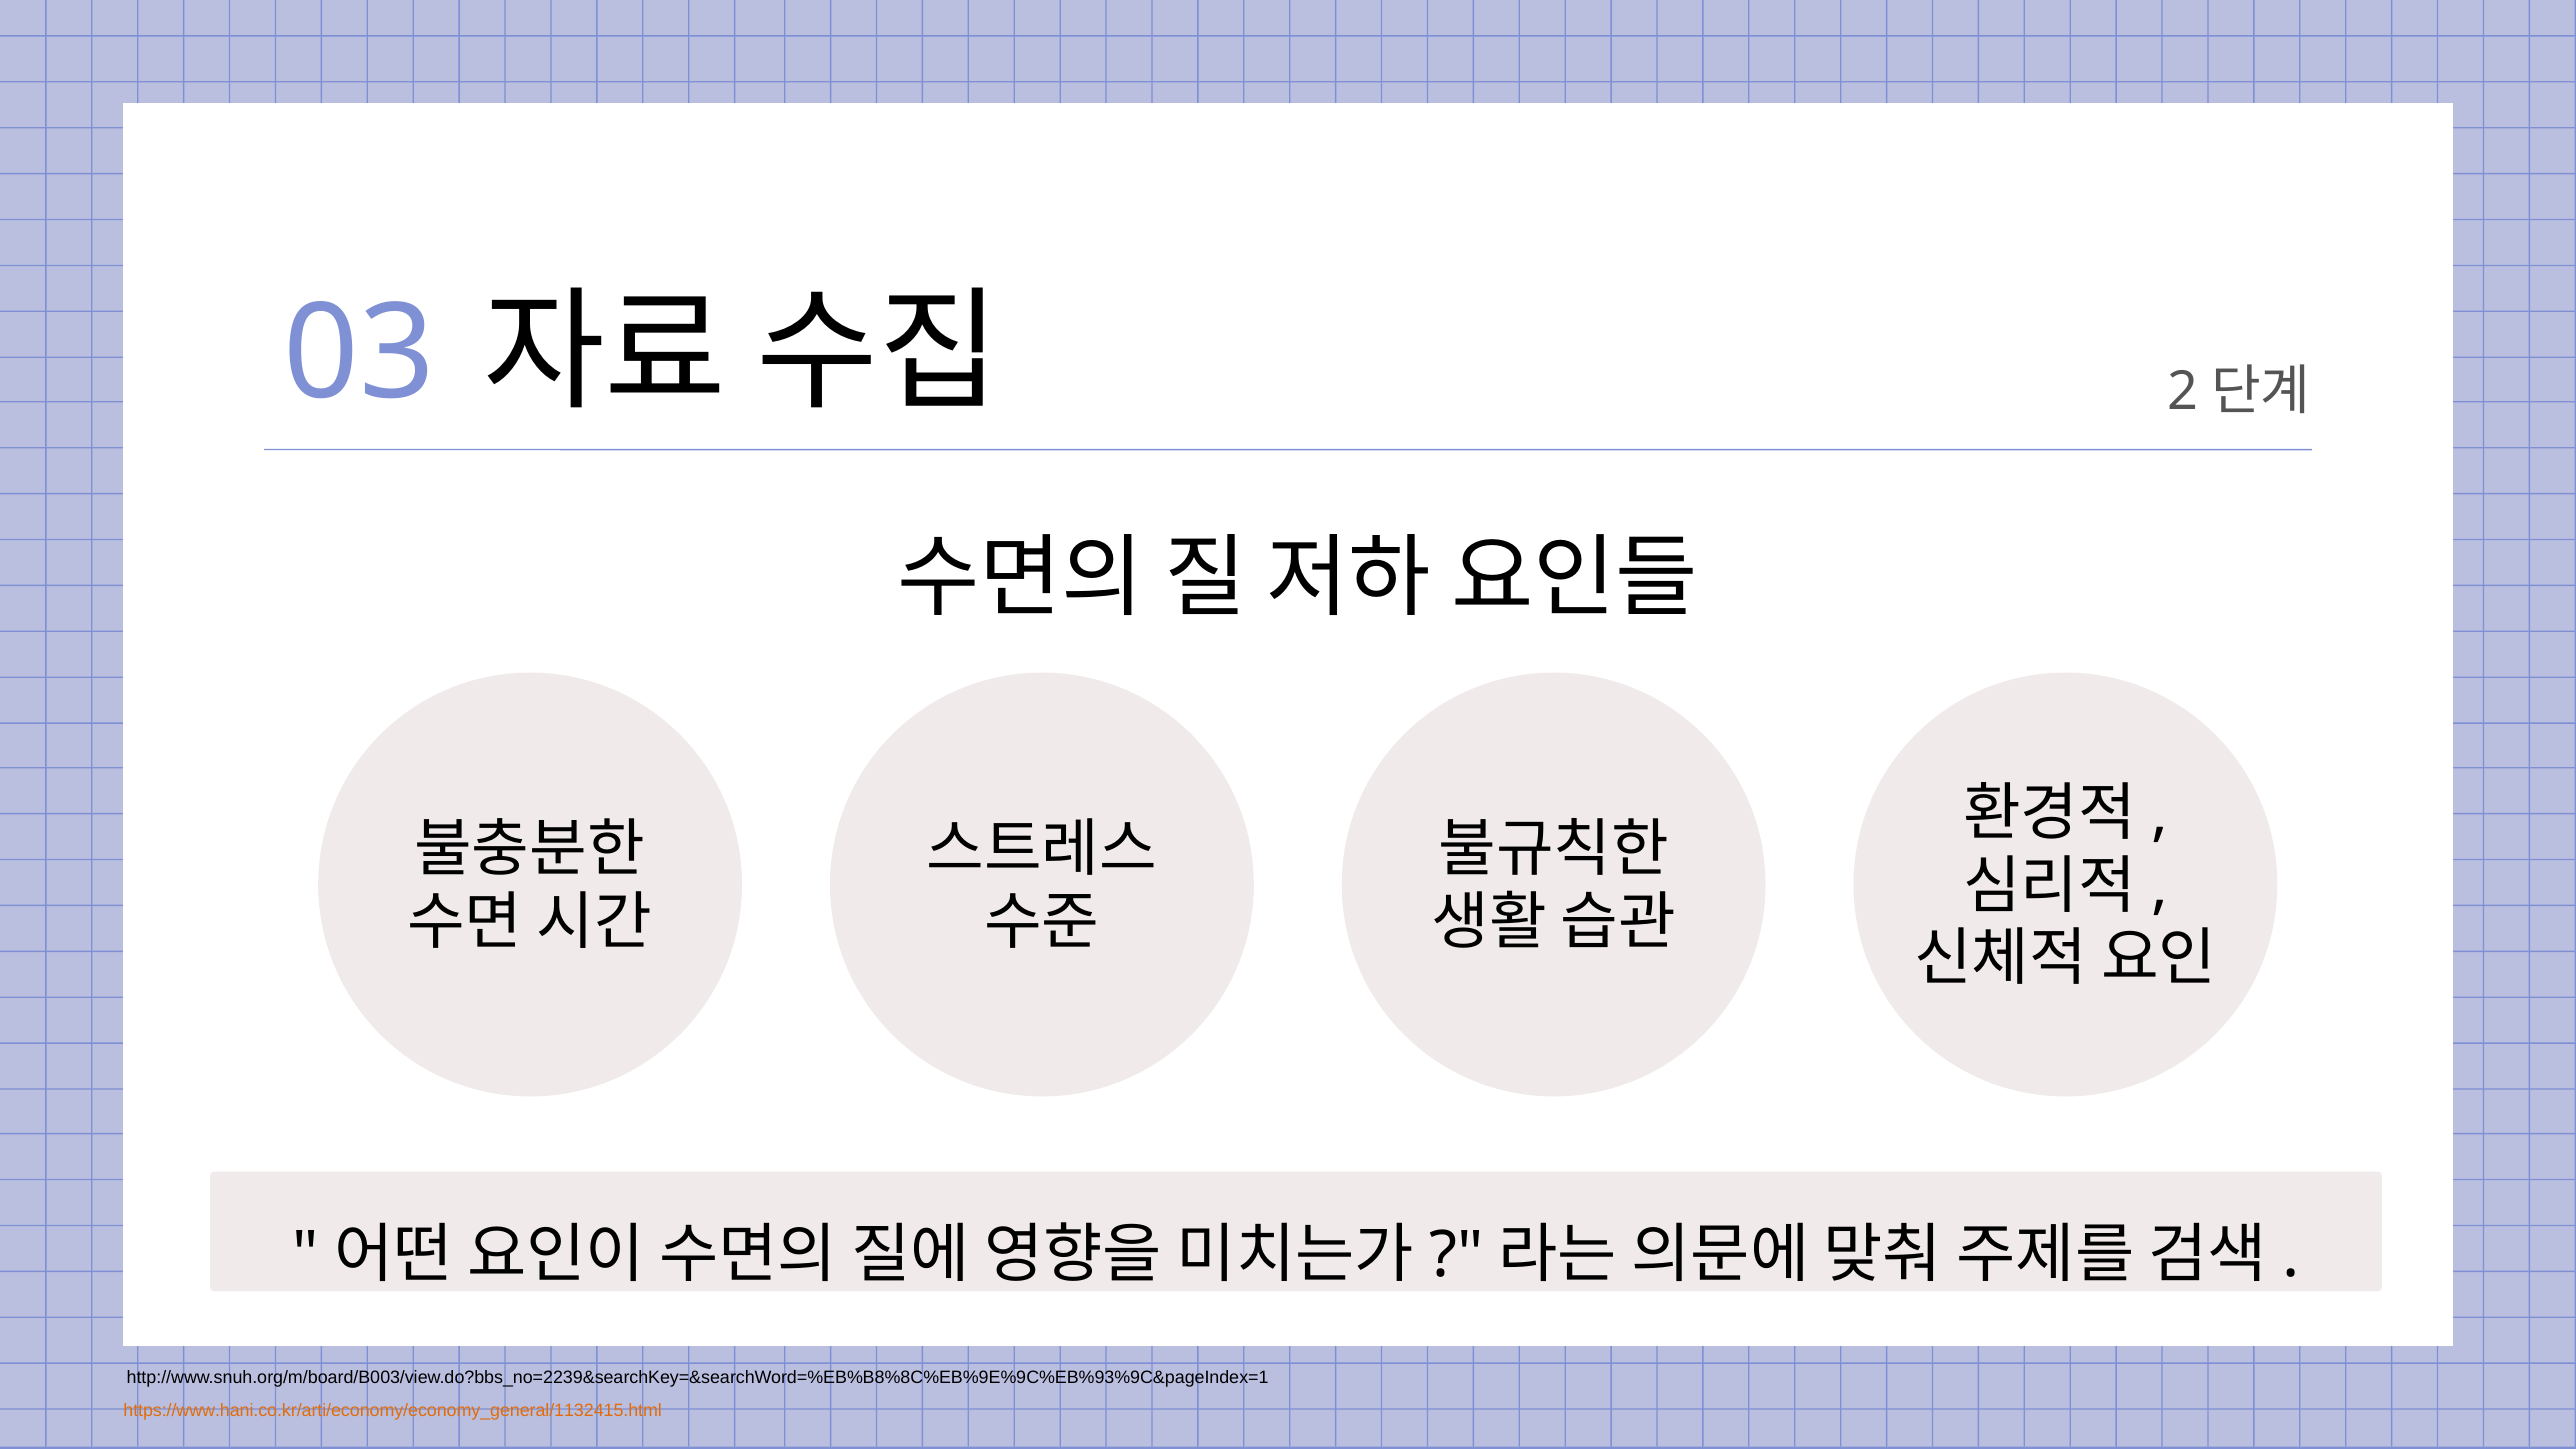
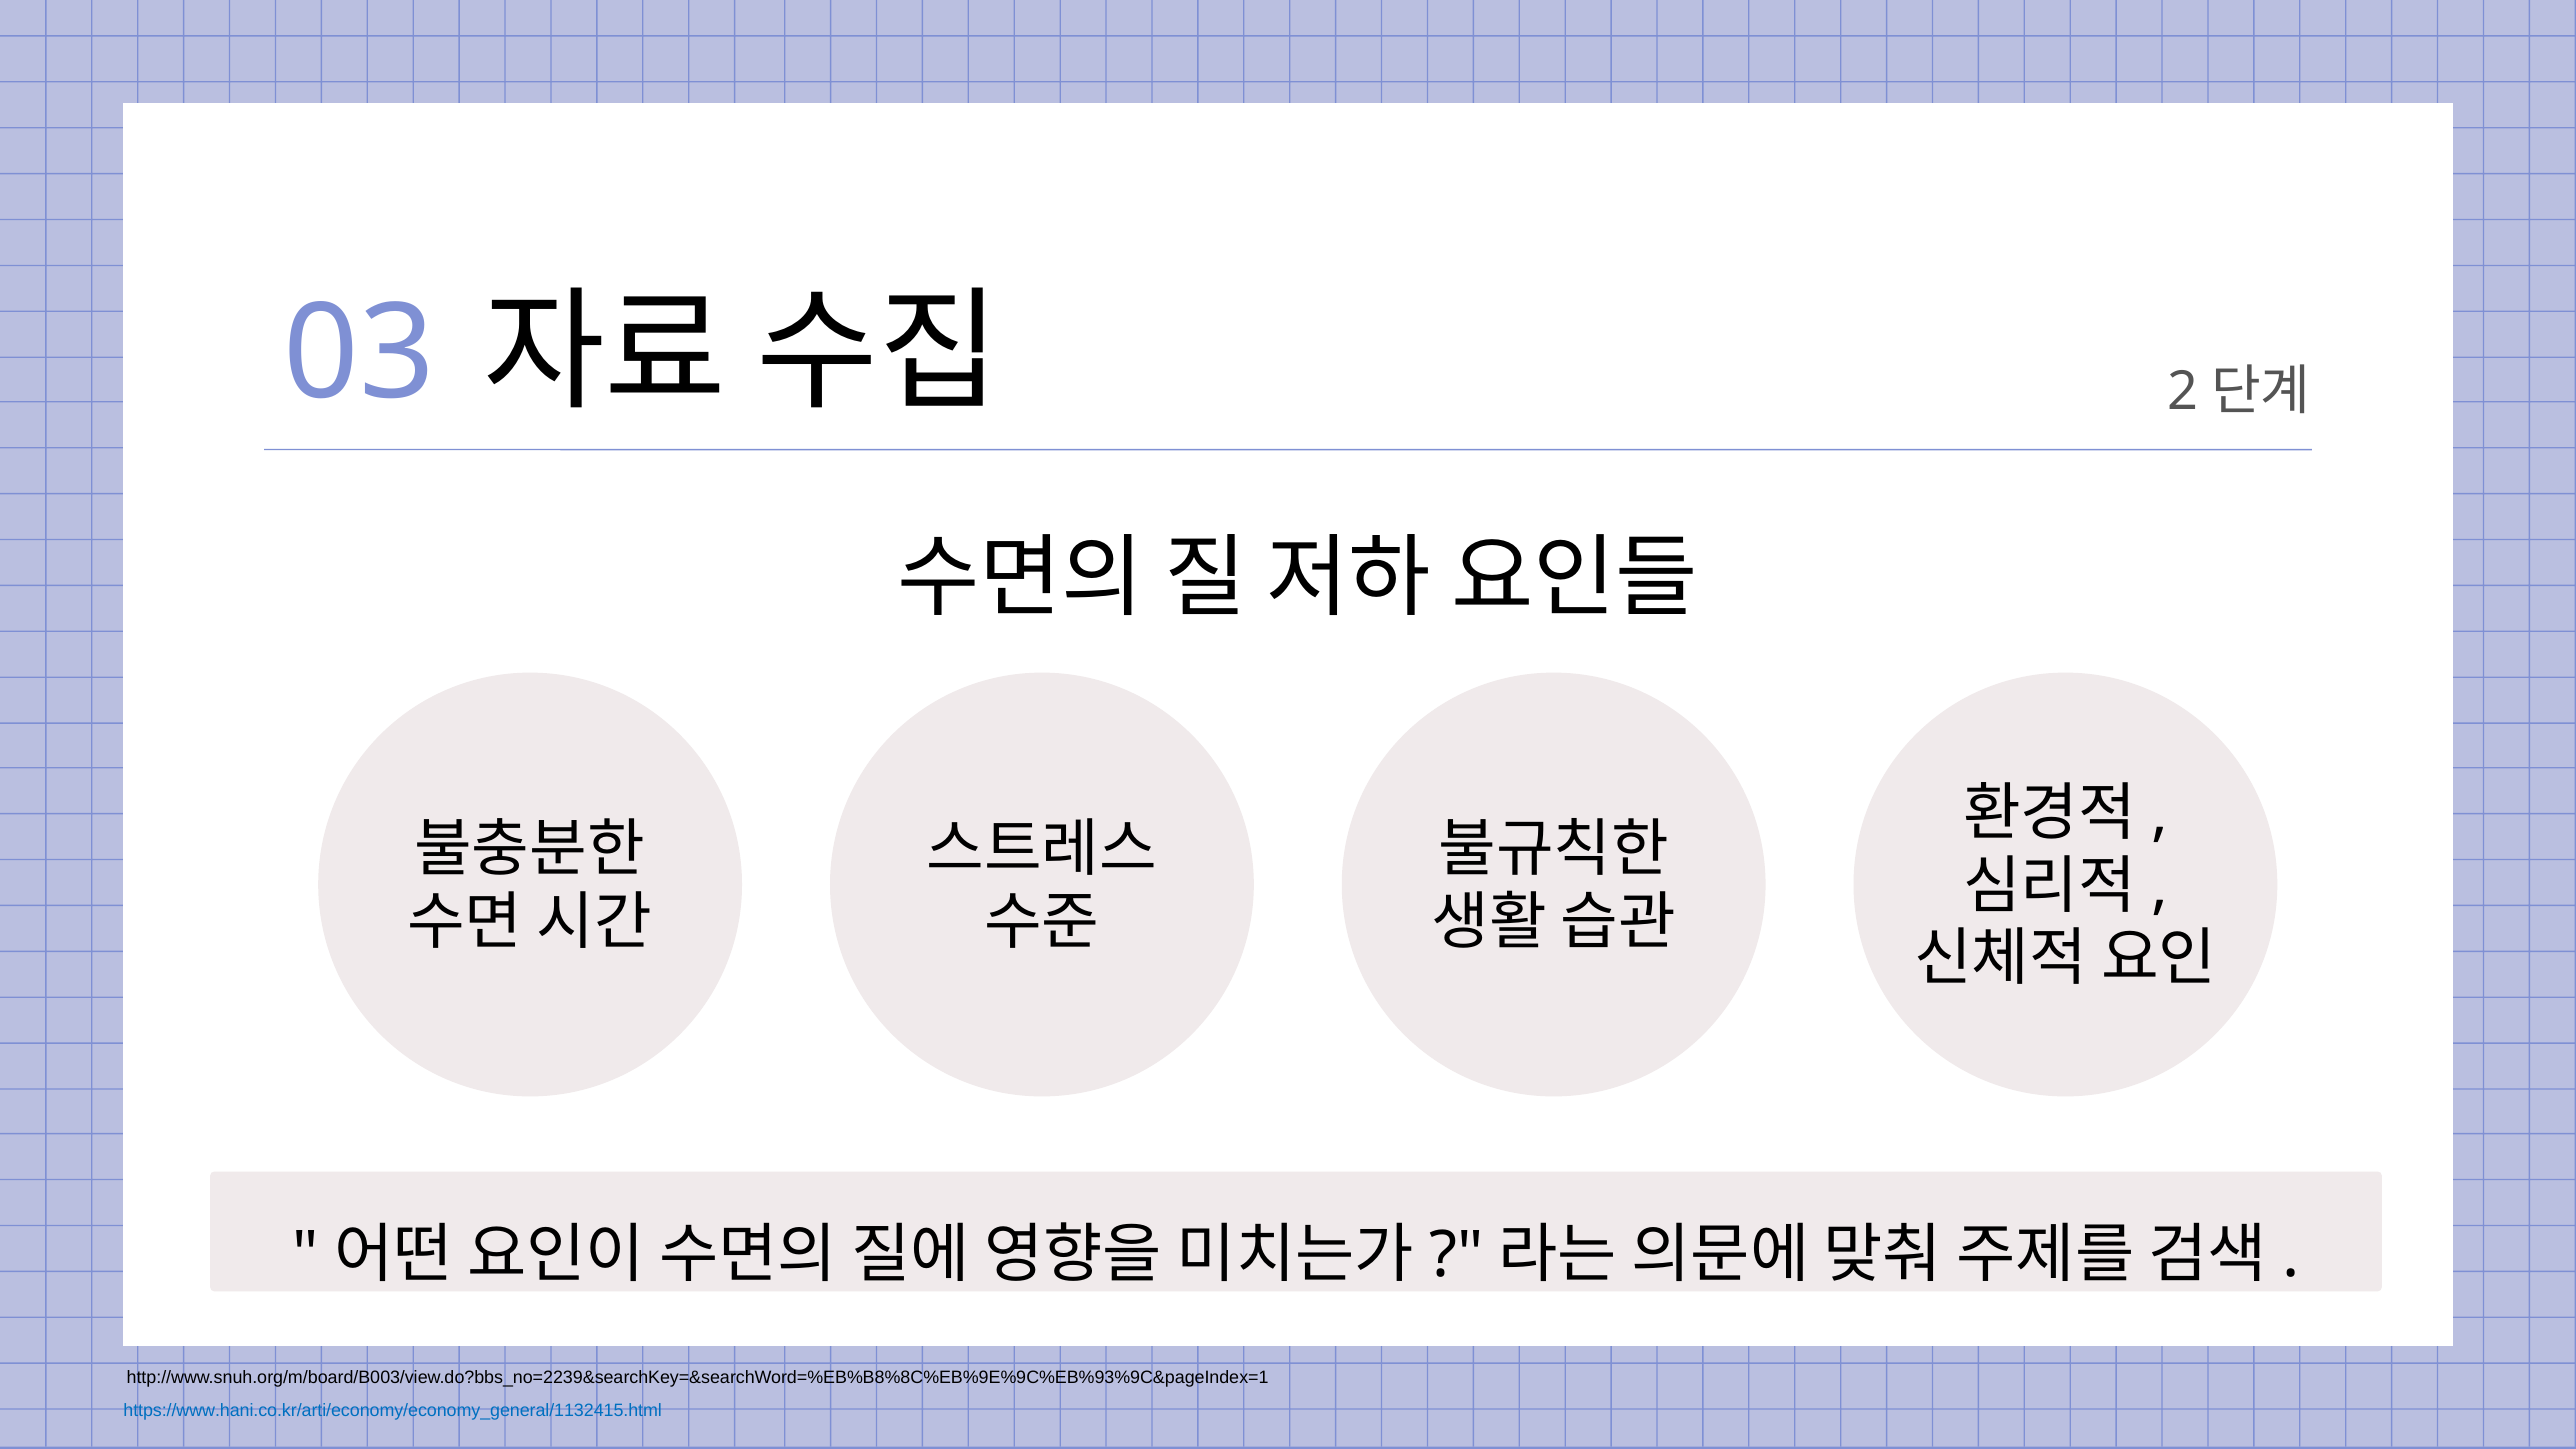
https://www.hani.co.kr/arti/economy/economy_general/1132415.html colour: orange -> blue
